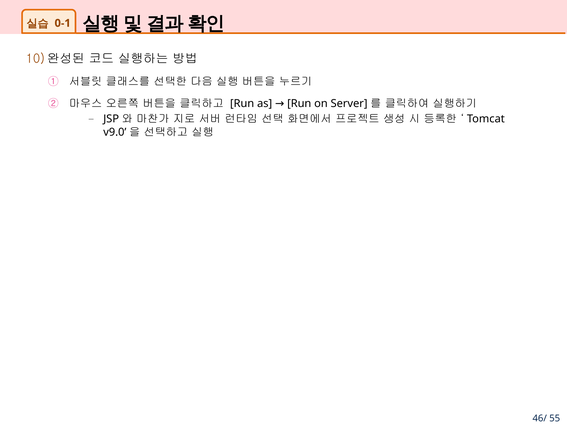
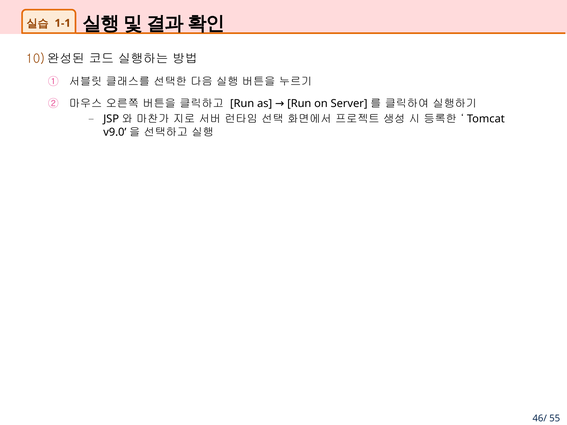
0-1: 0-1 -> 1-1
